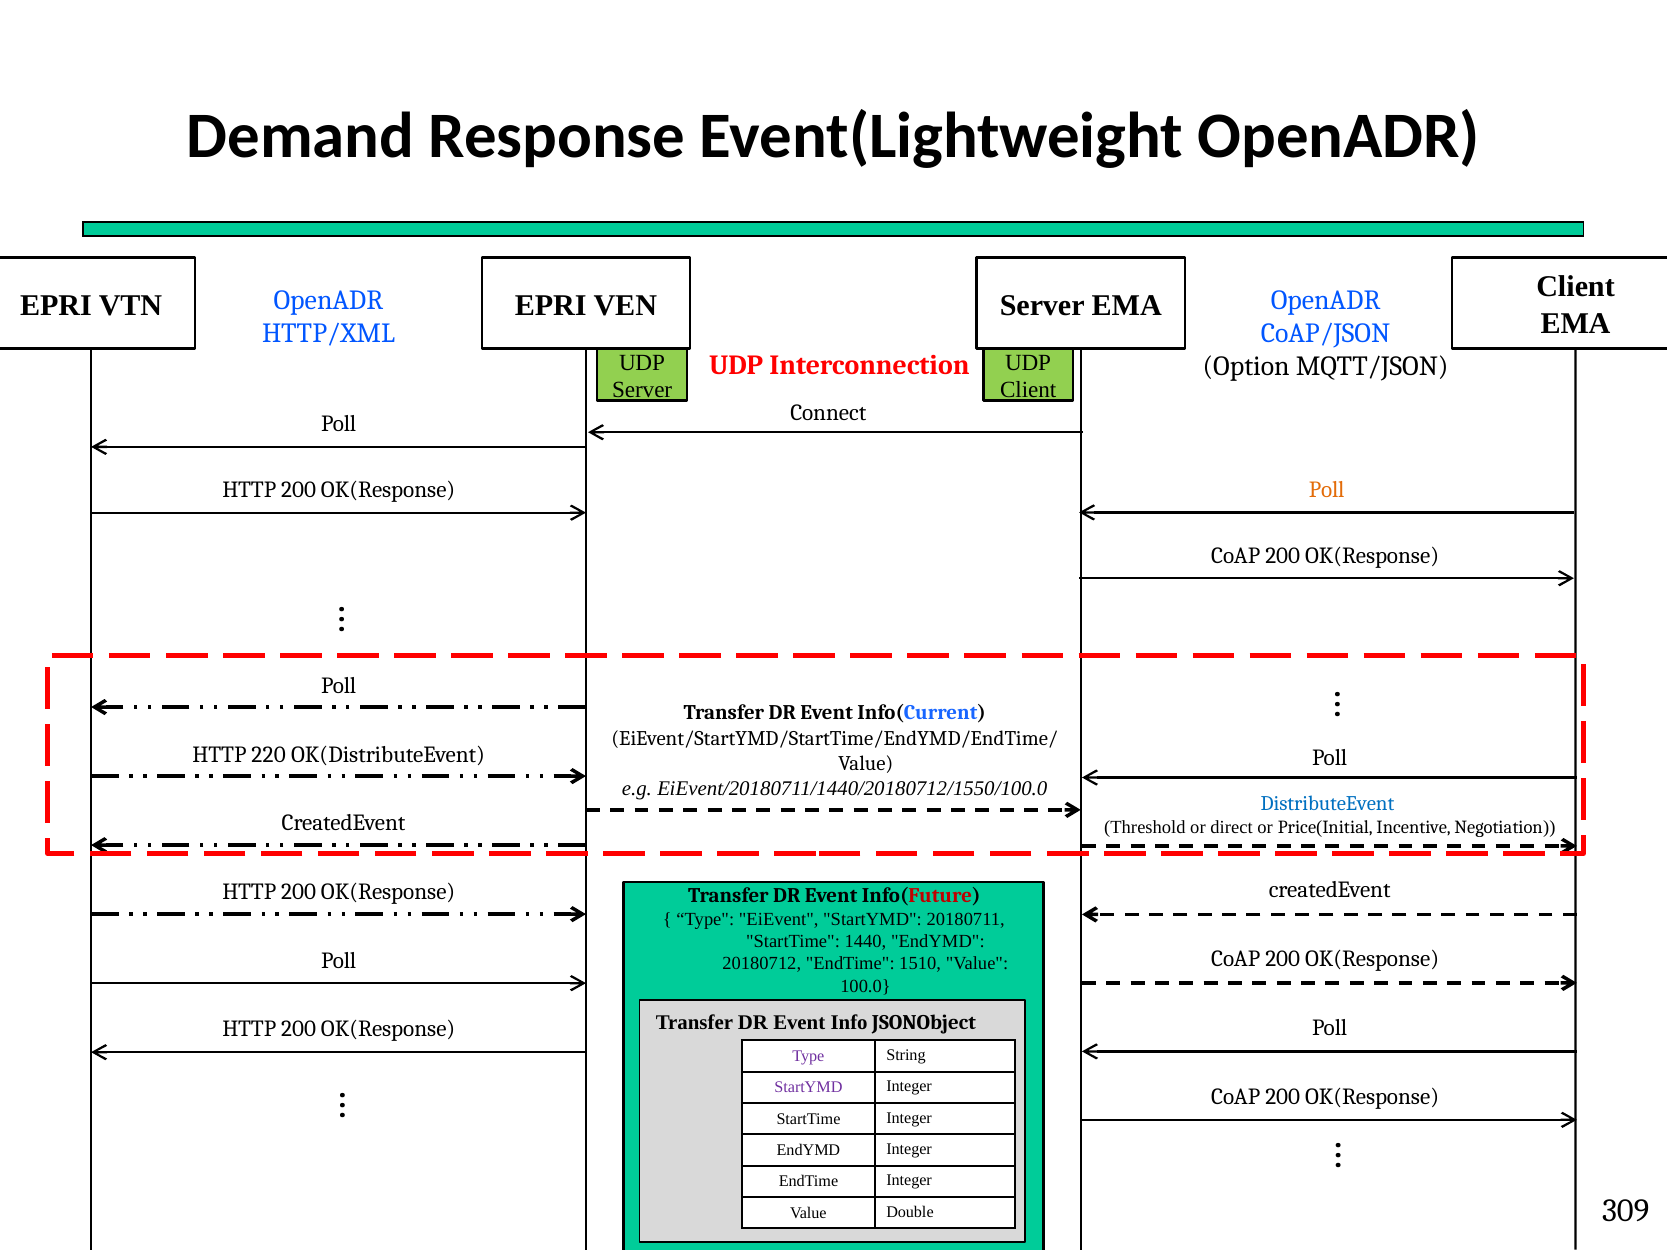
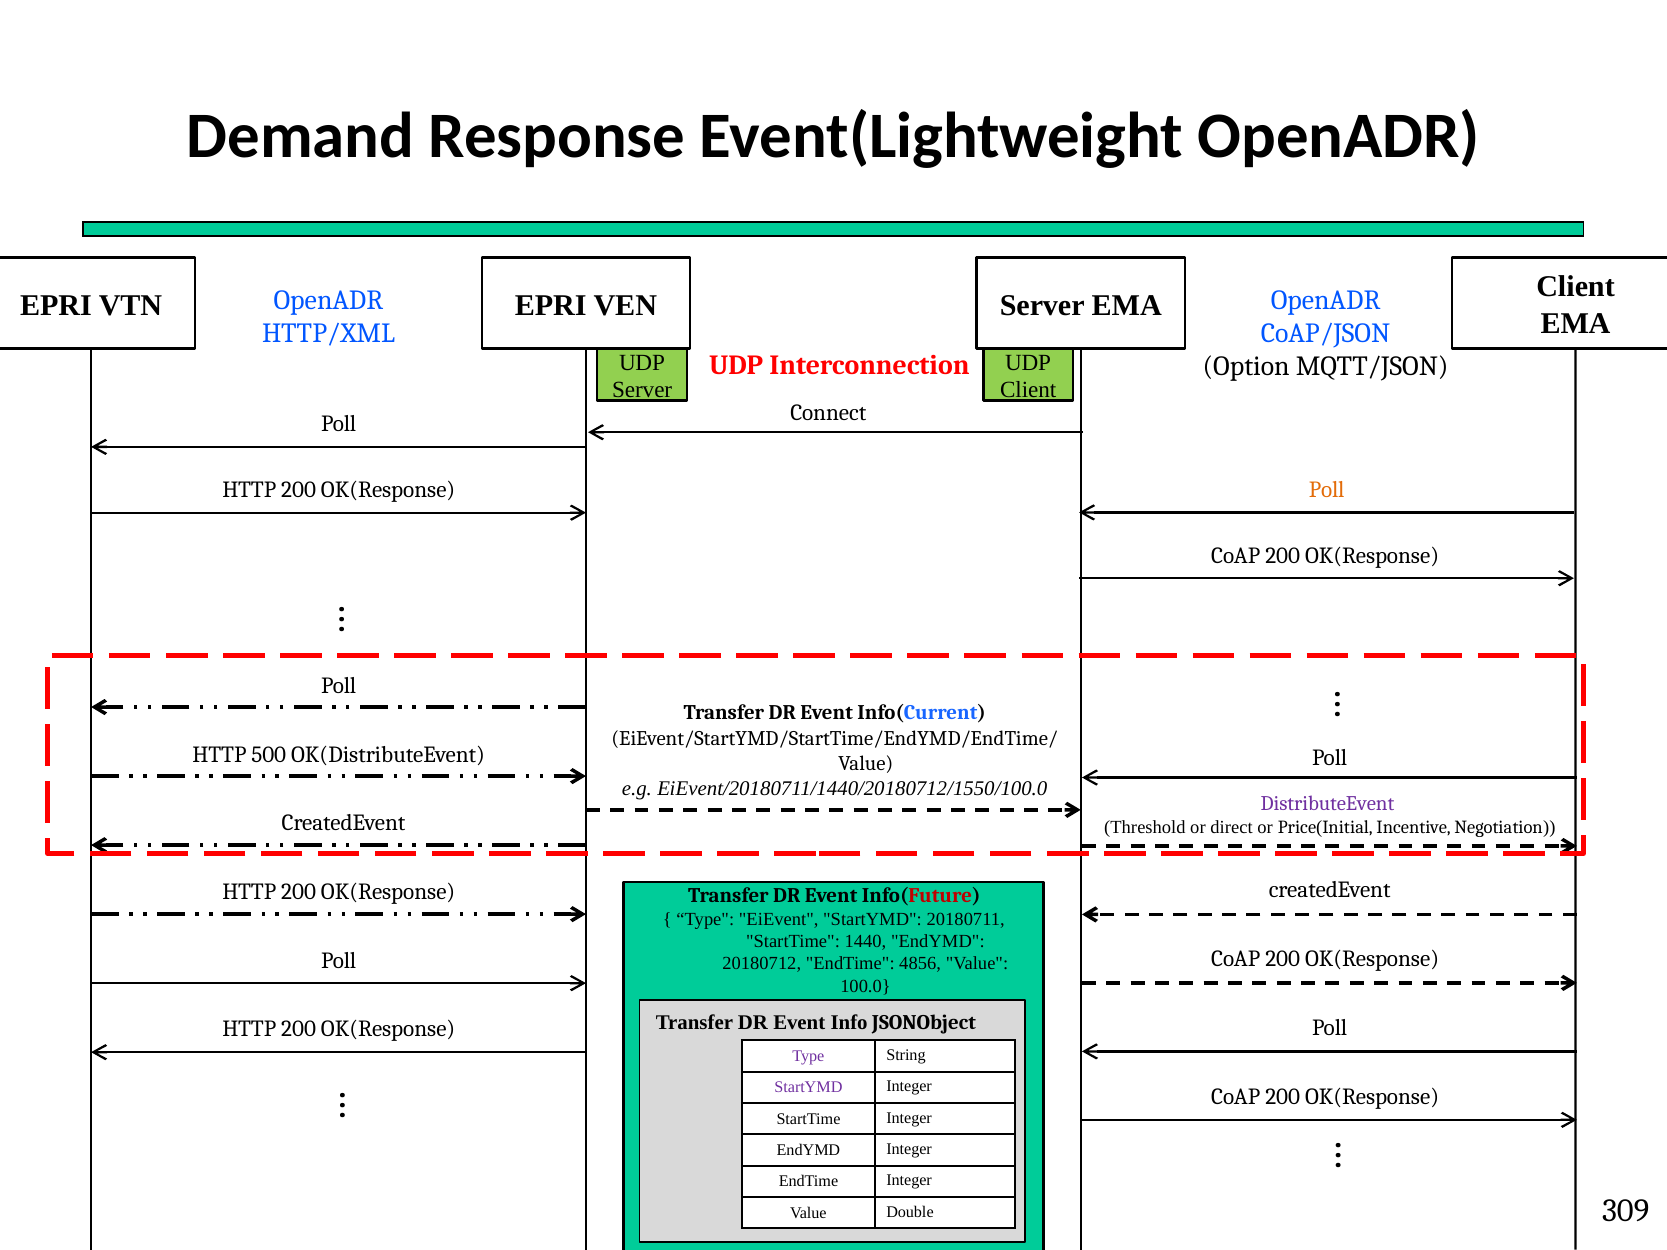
220: 220 -> 500
DistributeEvent colour: blue -> purple
1510: 1510 -> 4856
